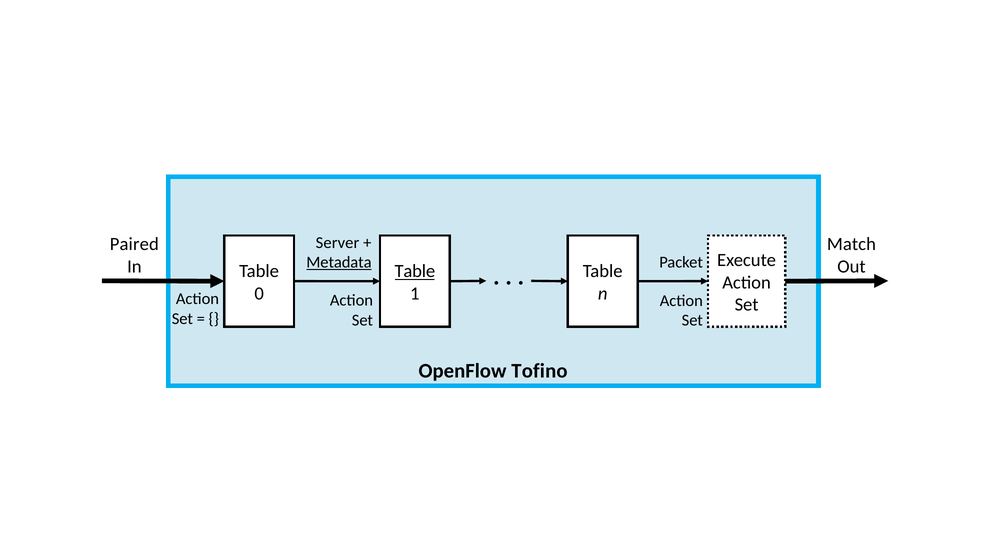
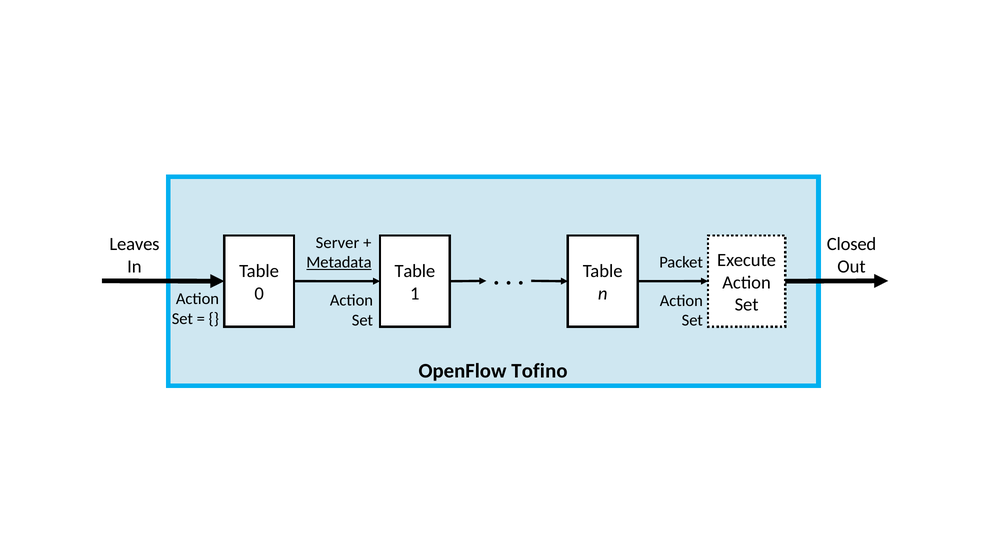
Paired: Paired -> Leaves
Match: Match -> Closed
Table at (415, 271) underline: present -> none
